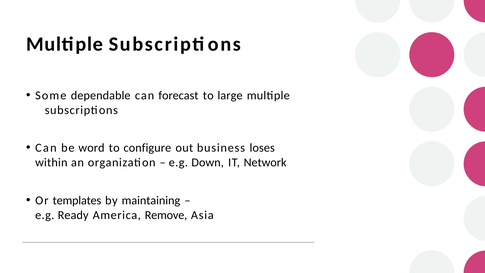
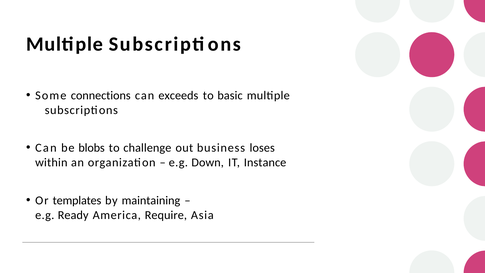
dependable: dependable -> connections
forecast: forecast -> exceeds
large: large -> basic
word: word -> blobs
configure: configure -> challenge
Network: Network -> Instance
Remove: Remove -> Require
